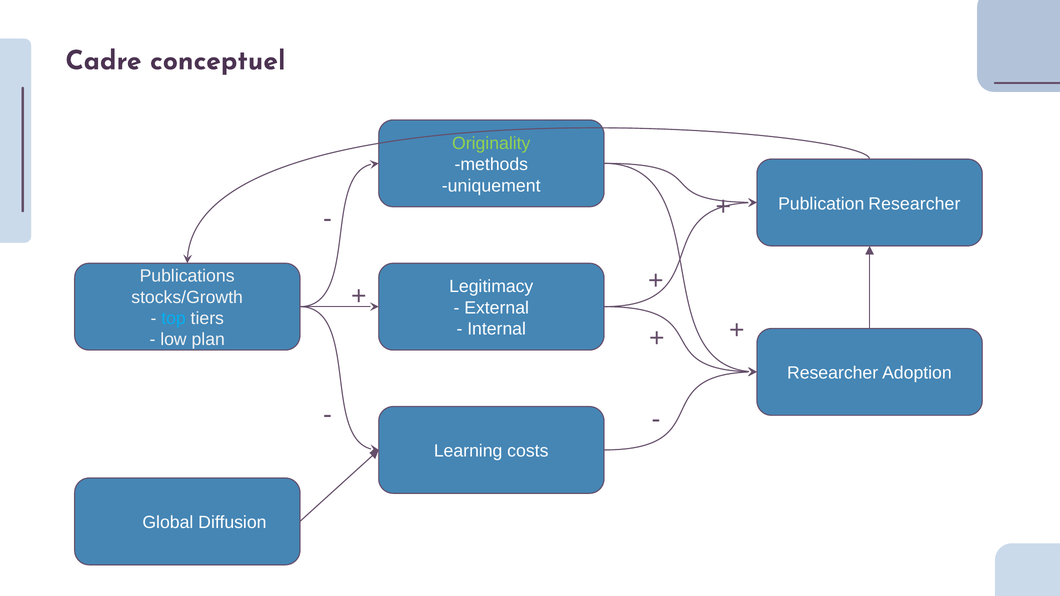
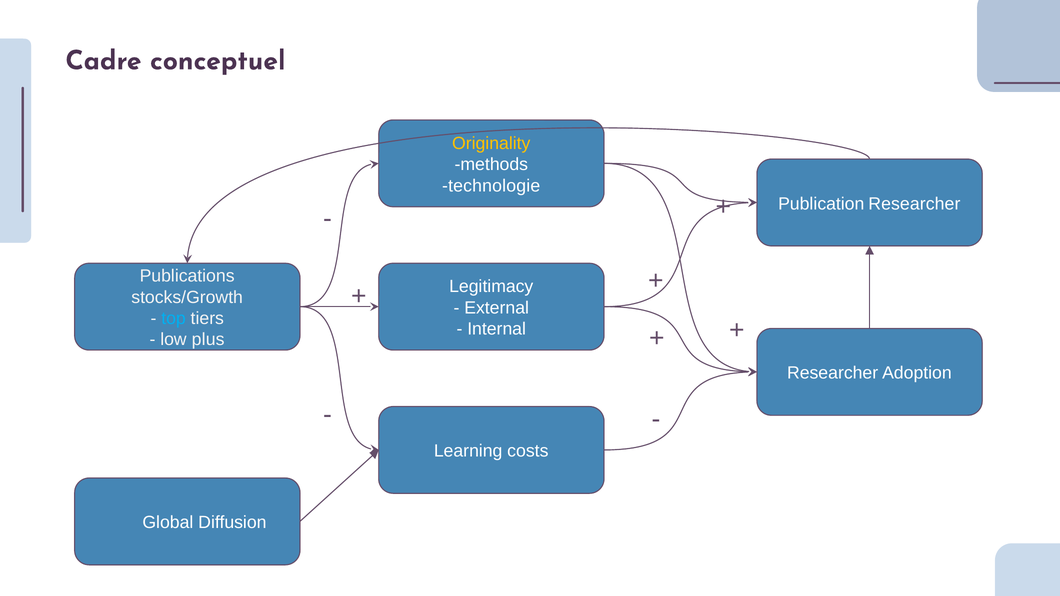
Originality colour: light green -> yellow
uniquement: uniquement -> technologie
plan: plan -> plus
